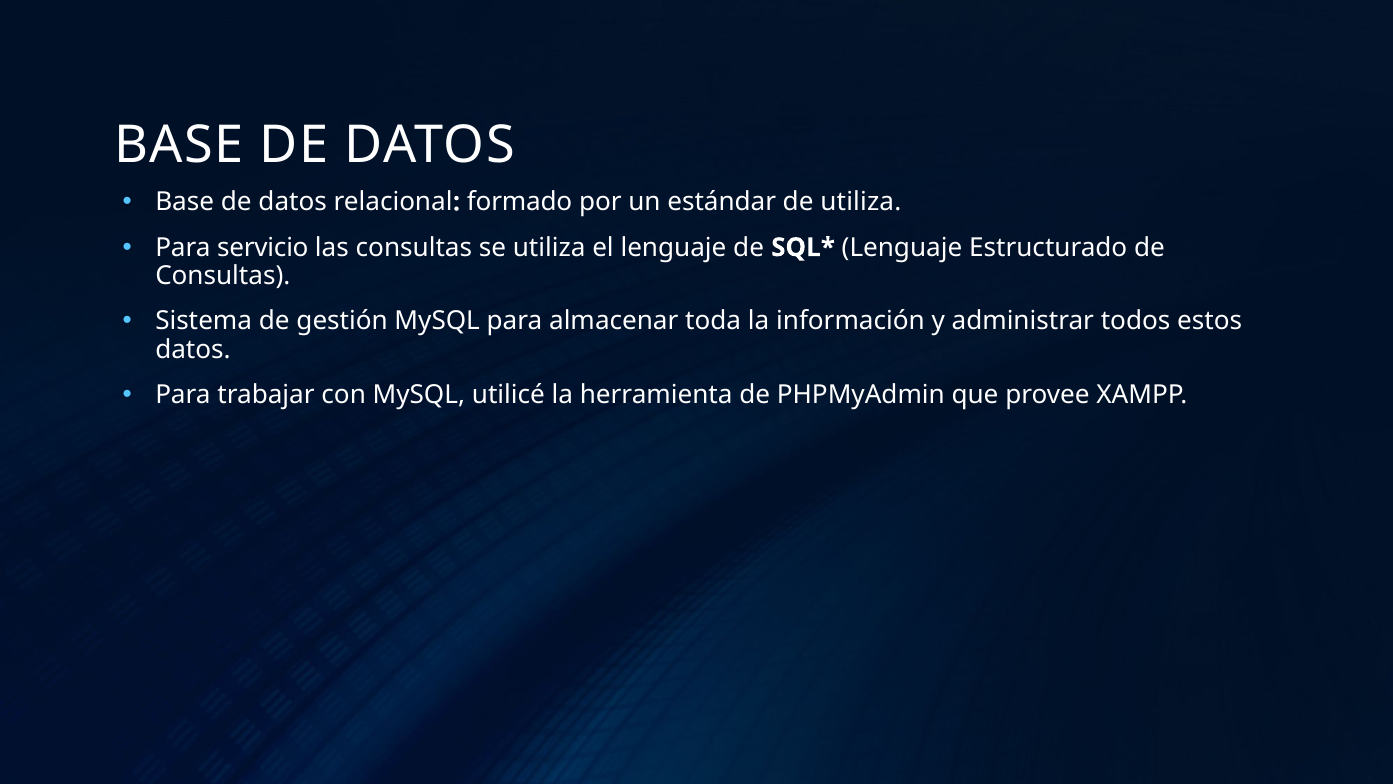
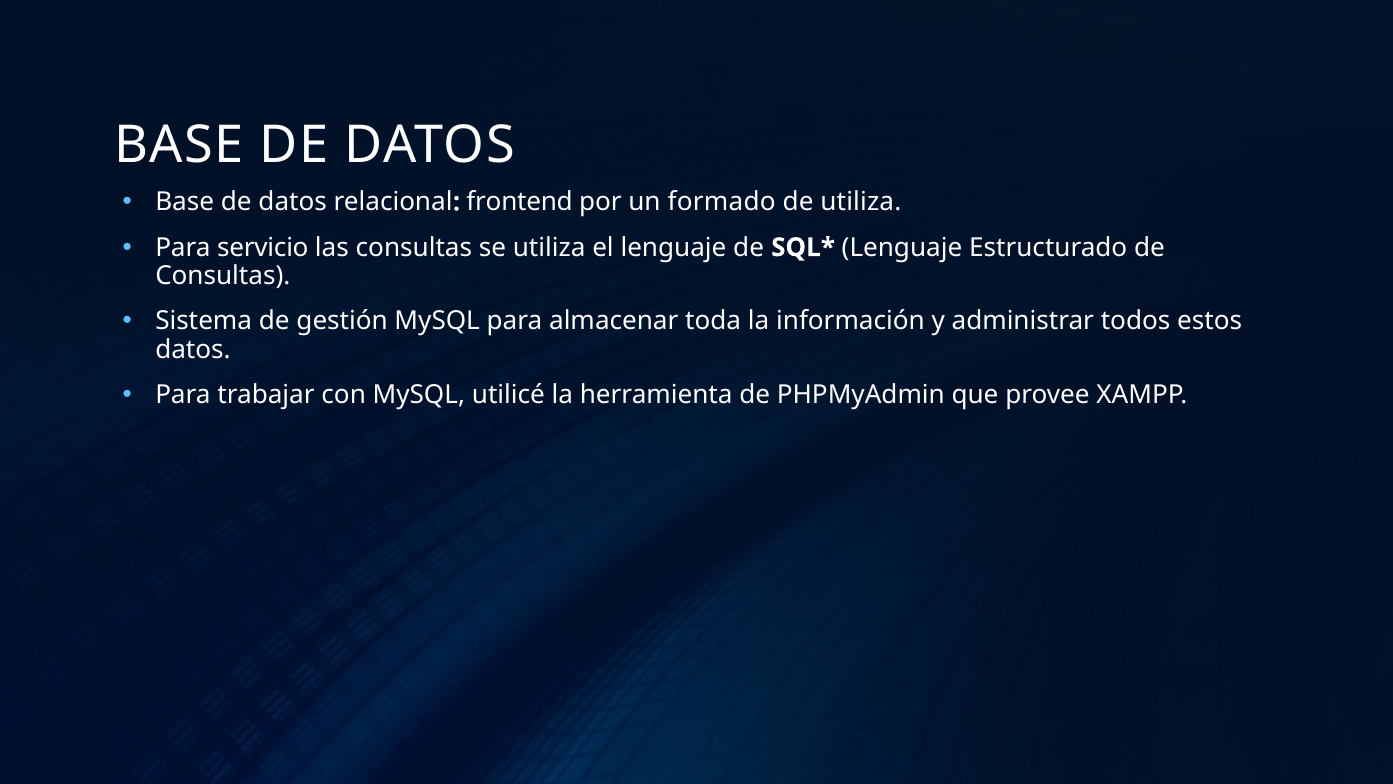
formado: formado -> frontend
estándar: estándar -> formado
